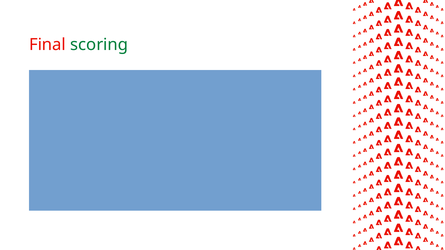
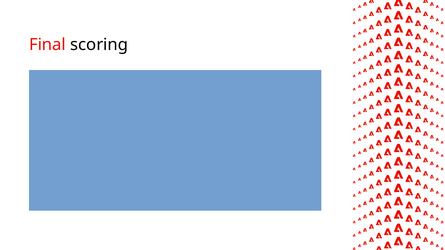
scoring colour: green -> black
